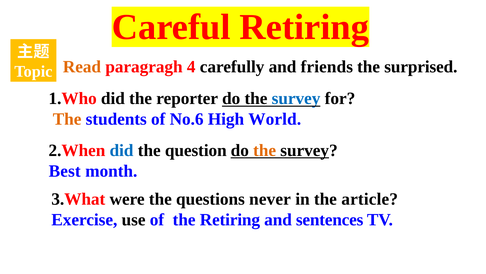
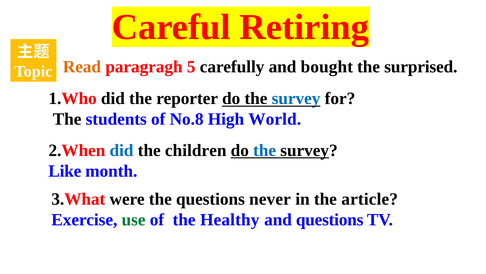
4: 4 -> 5
friends: friends -> bought
The at (67, 119) colour: orange -> black
No.6: No.6 -> No.8
question: question -> children
the at (265, 150) colour: orange -> blue
Best: Best -> Like
use colour: black -> green
the Retiring: Retiring -> Healthy
and sentences: sentences -> questions
